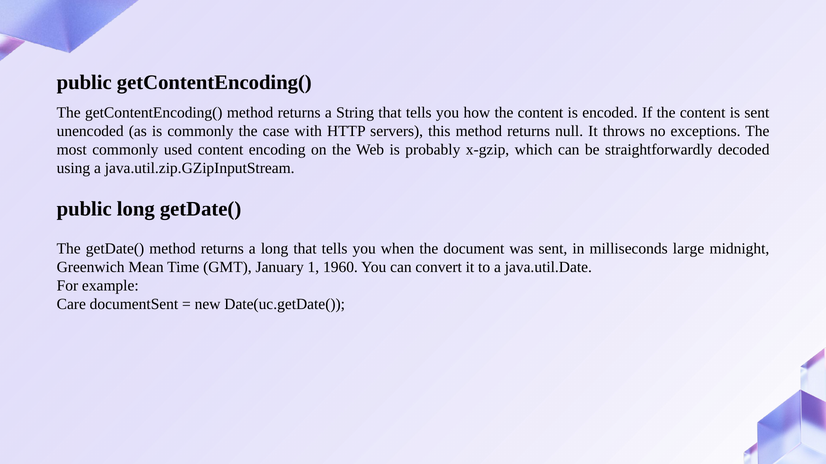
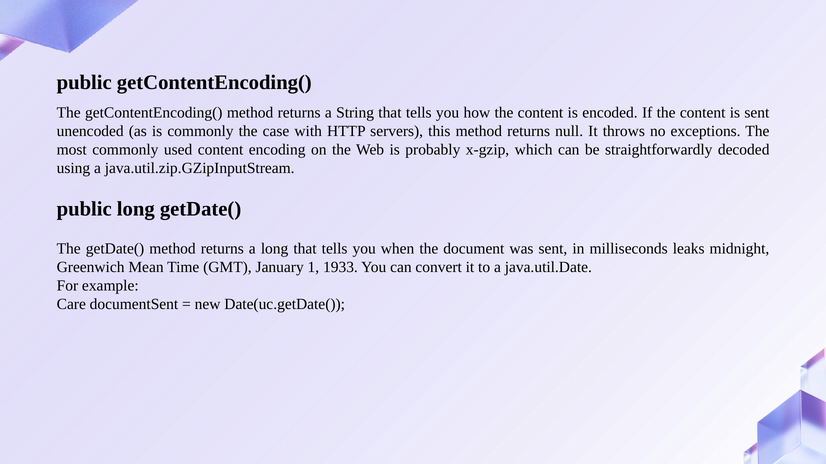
large: large -> leaks
1960: 1960 -> 1933
